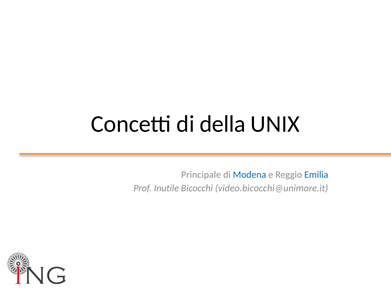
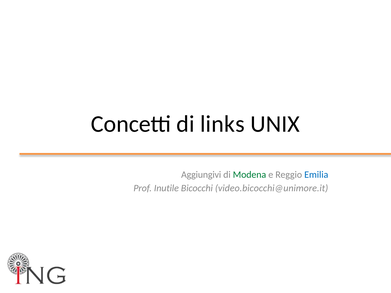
della: della -> links
Principale: Principale -> Aggiungivi
Modena colour: blue -> green
